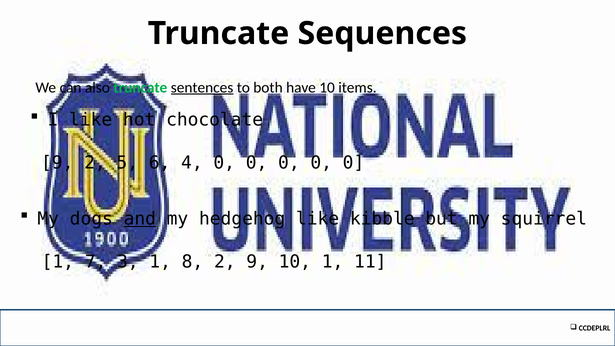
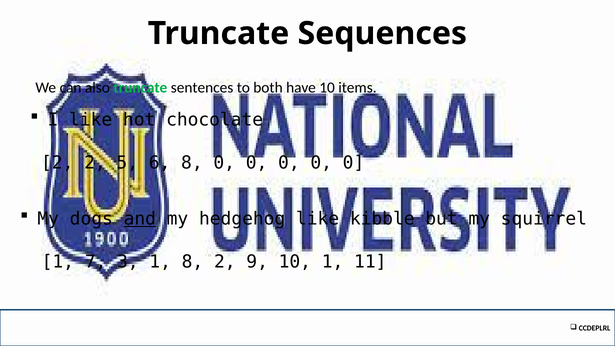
sentences underline: present -> none
9 at (57, 163): 9 -> 2
6 4: 4 -> 8
